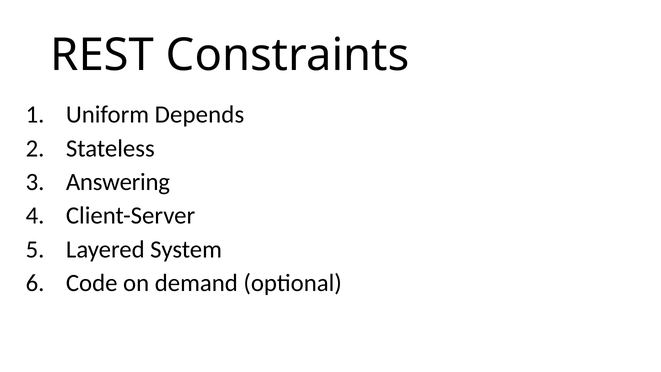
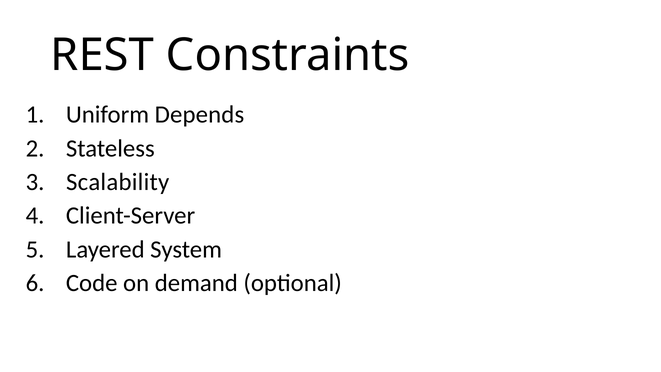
Answering: Answering -> Scalability
